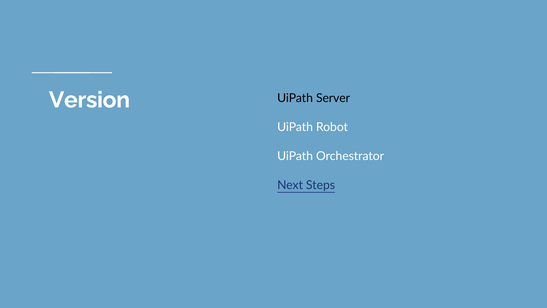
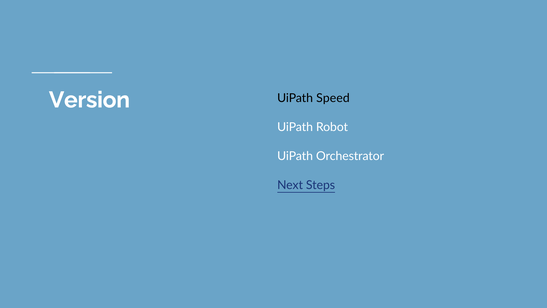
Server: Server -> Speed
